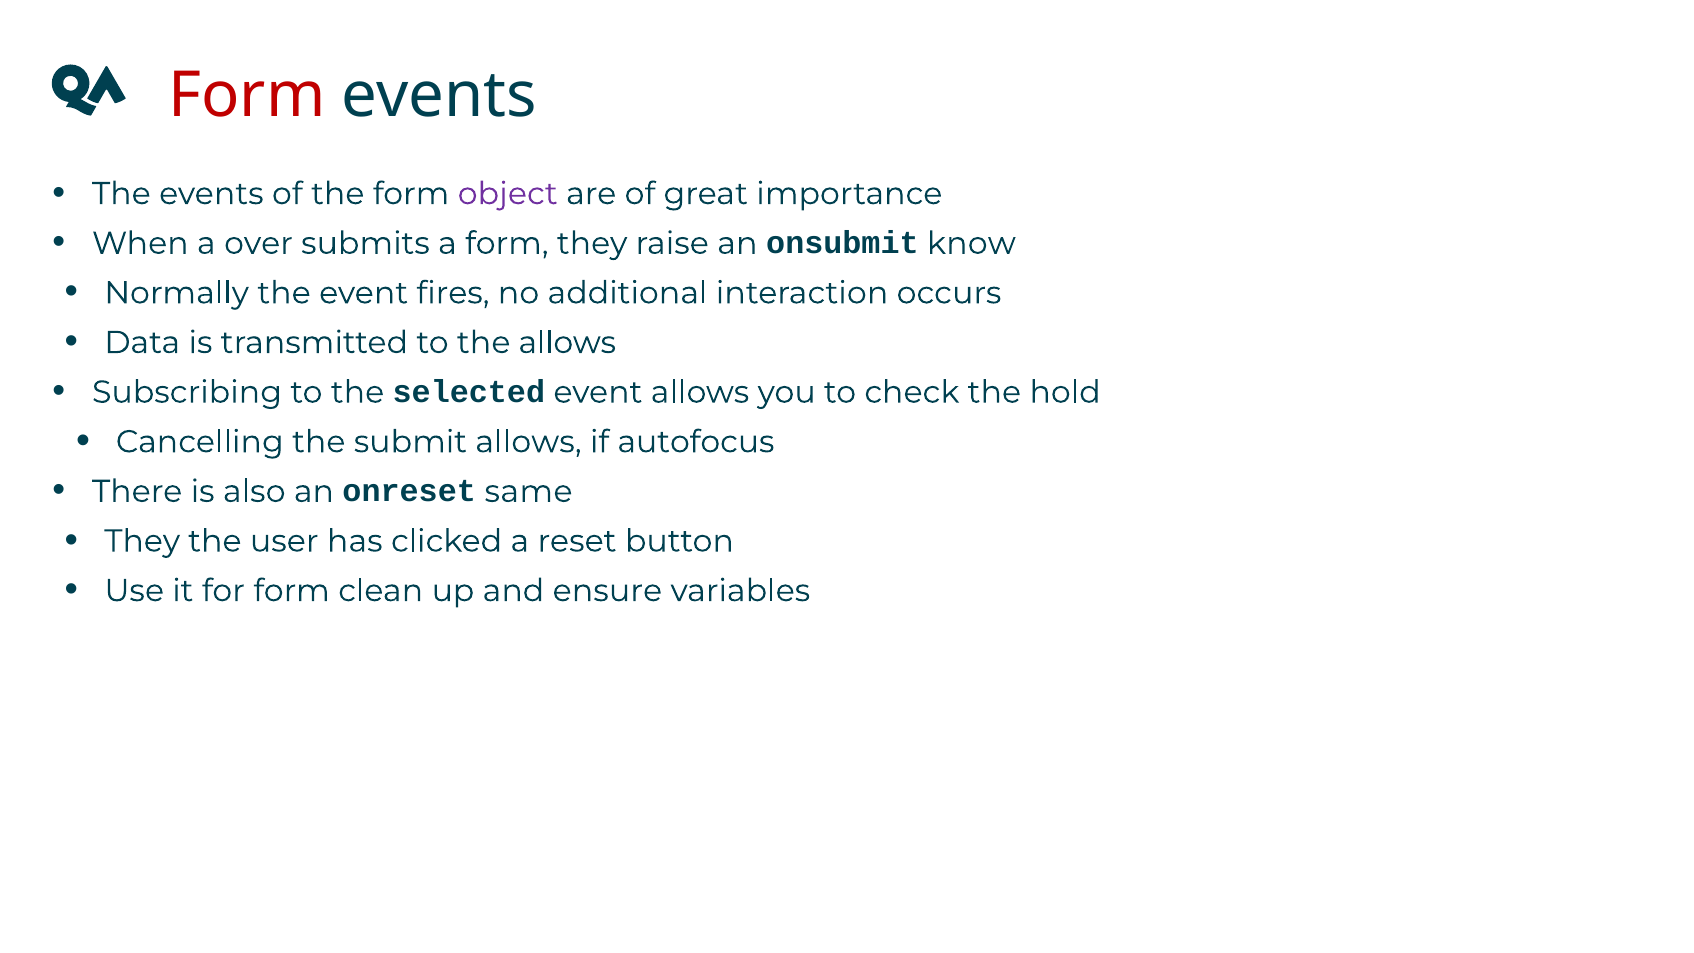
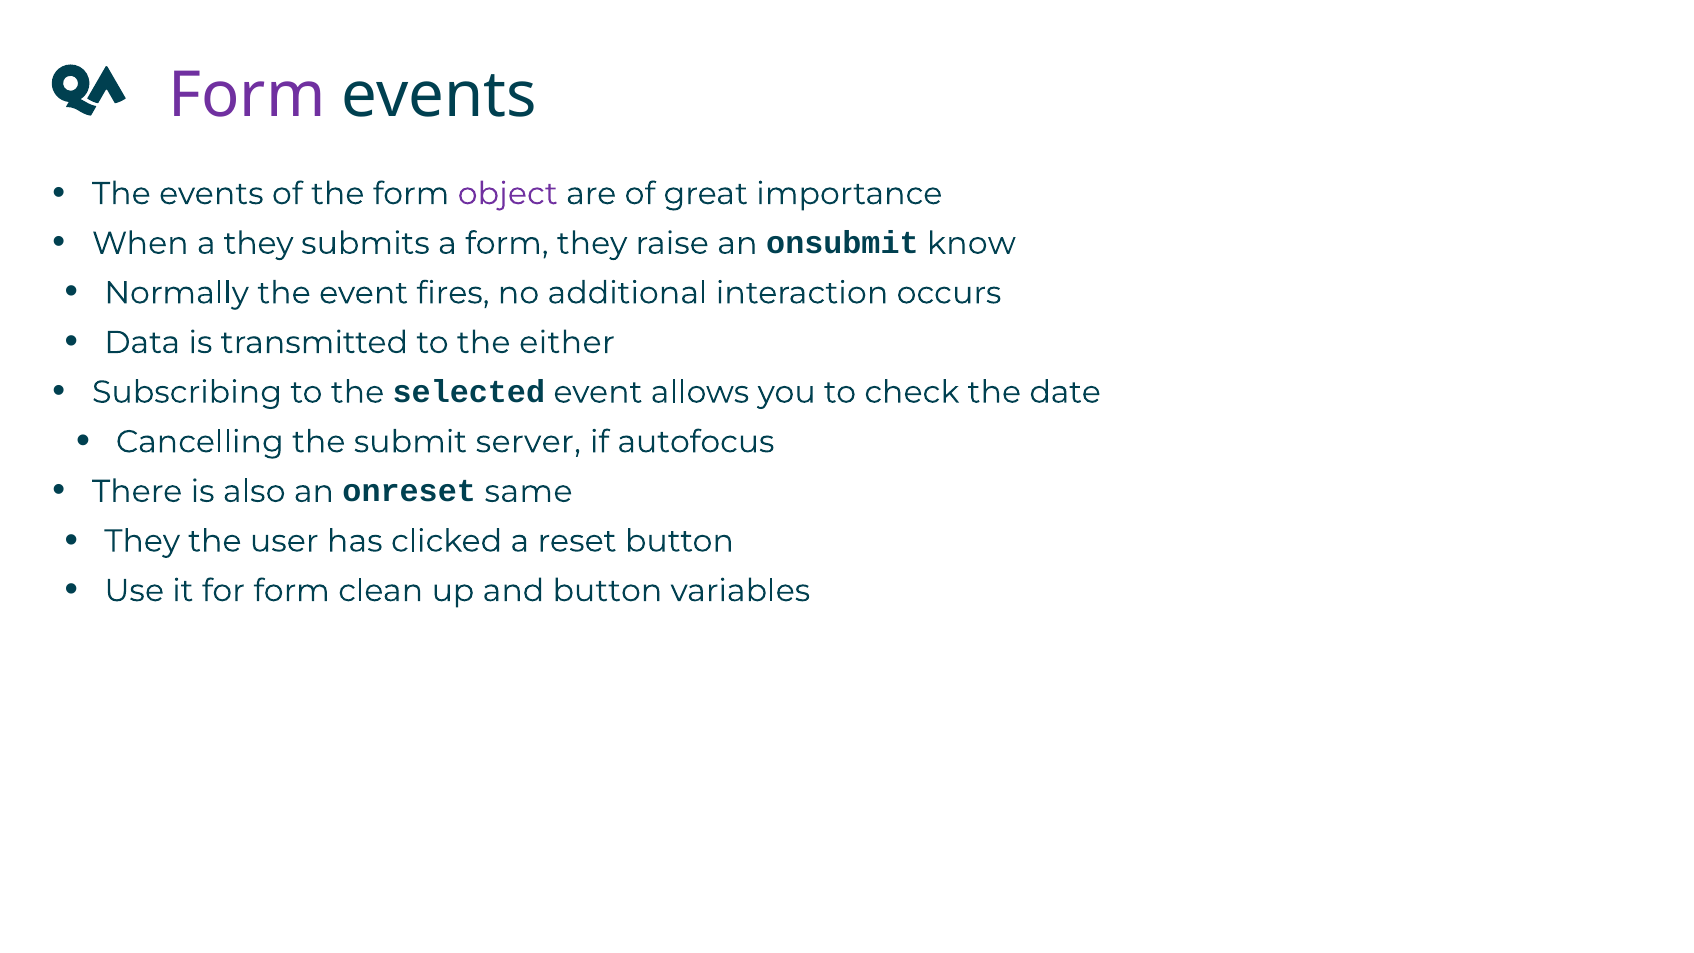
Form at (247, 95) colour: red -> purple
a over: over -> they
the allows: allows -> either
hold: hold -> date
submit allows: allows -> server
and ensure: ensure -> button
